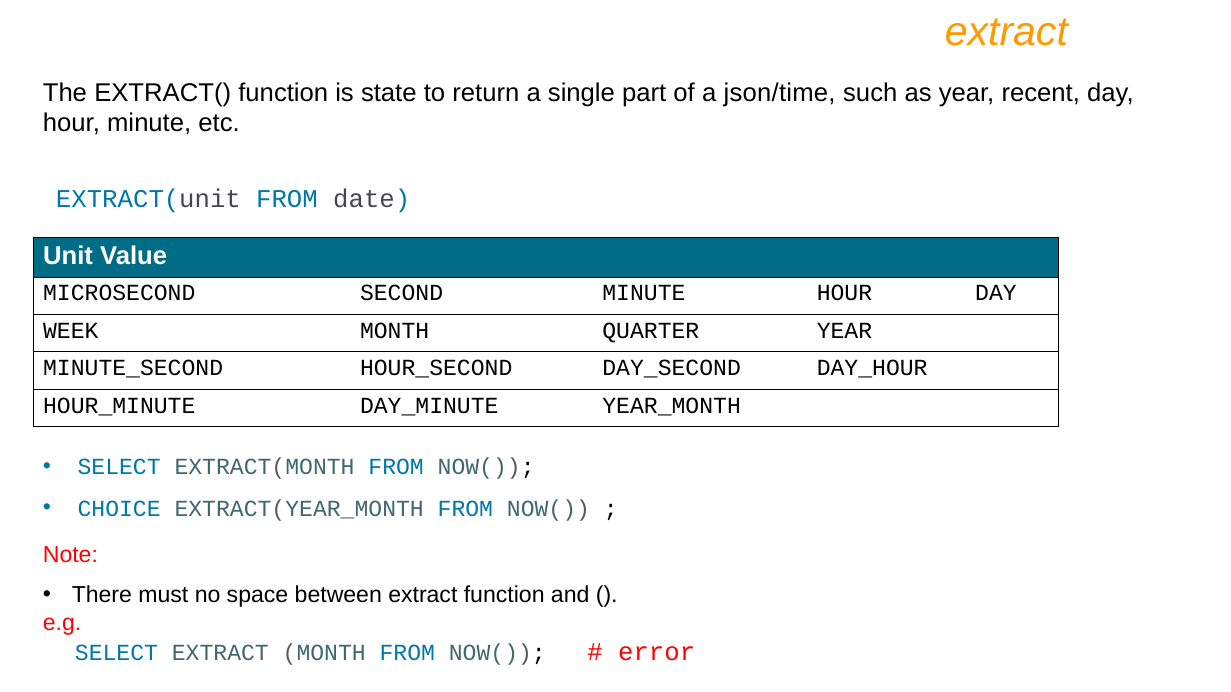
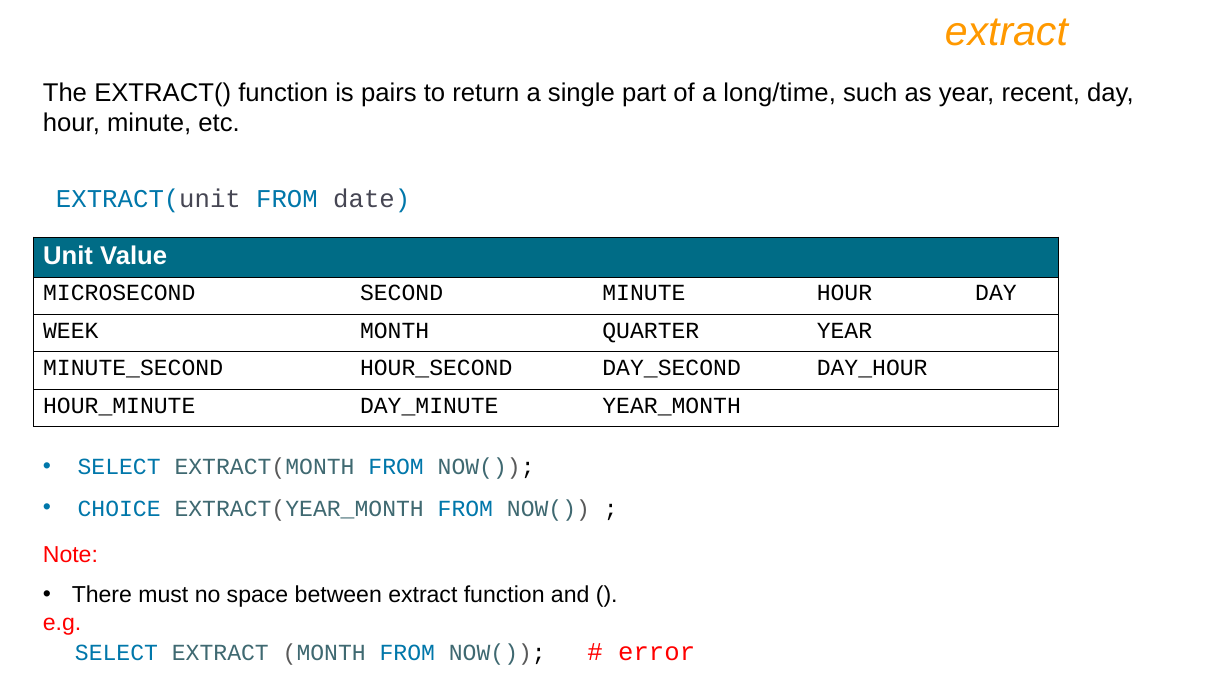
state: state -> pairs
json/time: json/time -> long/time
